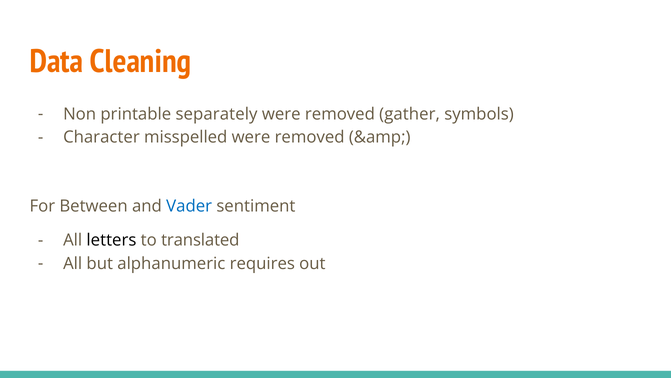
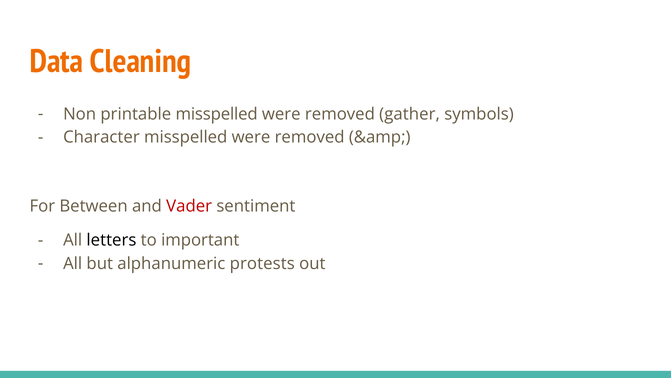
printable separately: separately -> misspelled
Vader colour: blue -> red
translated: translated -> important
requires: requires -> protests
